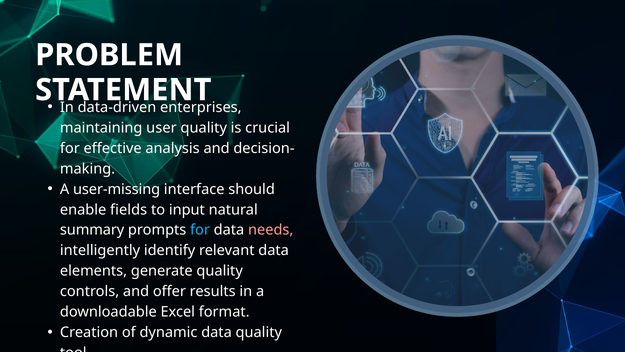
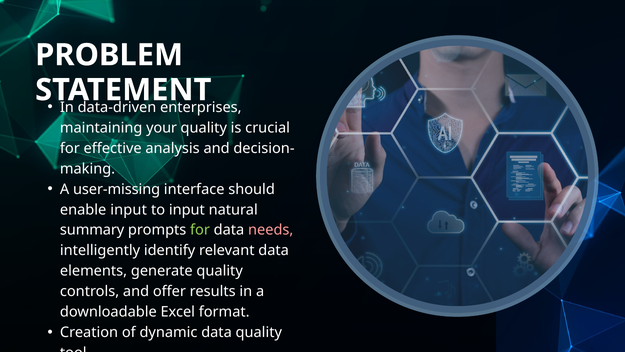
user: user -> your
enable fields: fields -> input
for at (200, 230) colour: light blue -> light green
